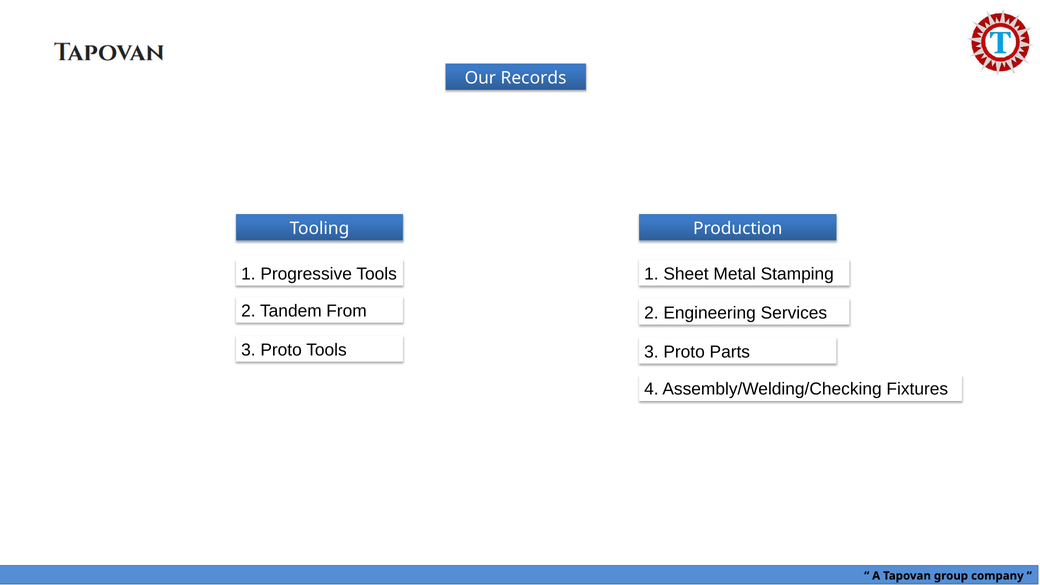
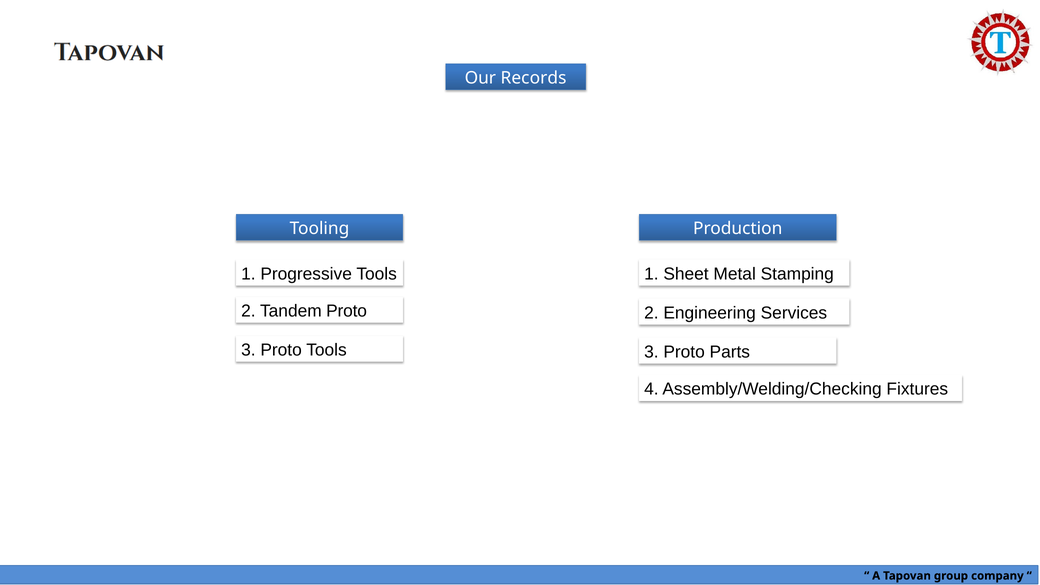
Tandem From: From -> Proto
